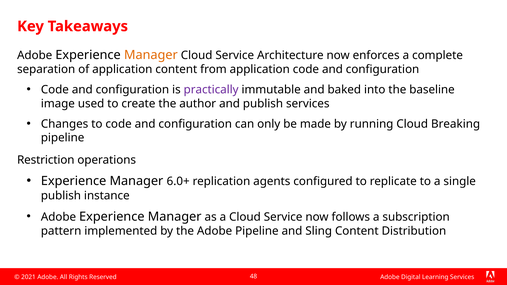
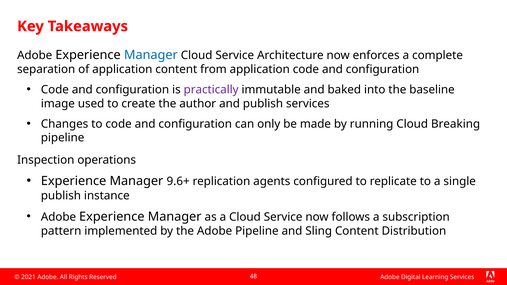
Manager at (151, 55) colour: orange -> blue
Restriction: Restriction -> Inspection
6.0+: 6.0+ -> 9.6+
